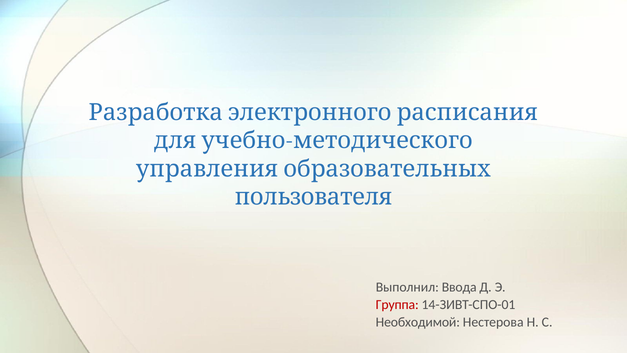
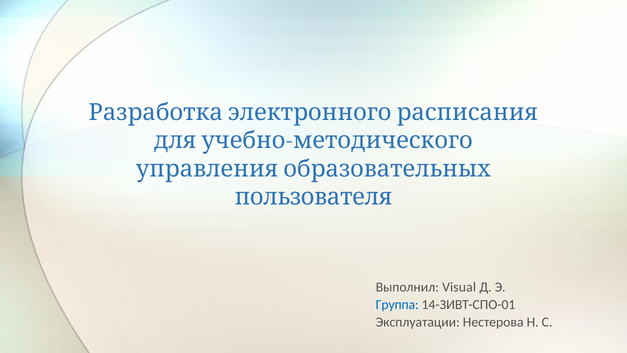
Ввода: Ввода -> Visual
Группа colour: red -> blue
Необходимой: Необходимой -> Эксплуатации
